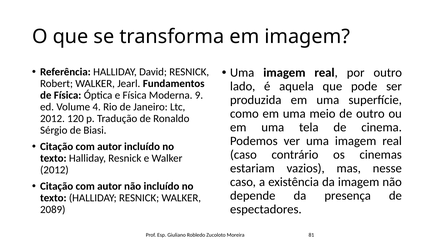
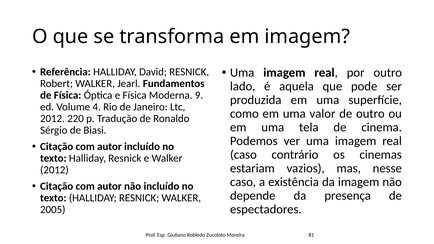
meio: meio -> valor
120: 120 -> 220
2089: 2089 -> 2005
